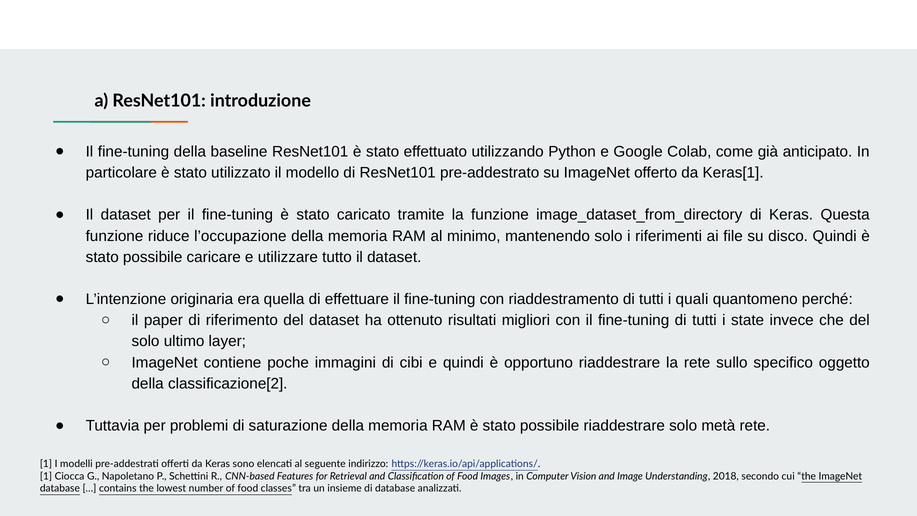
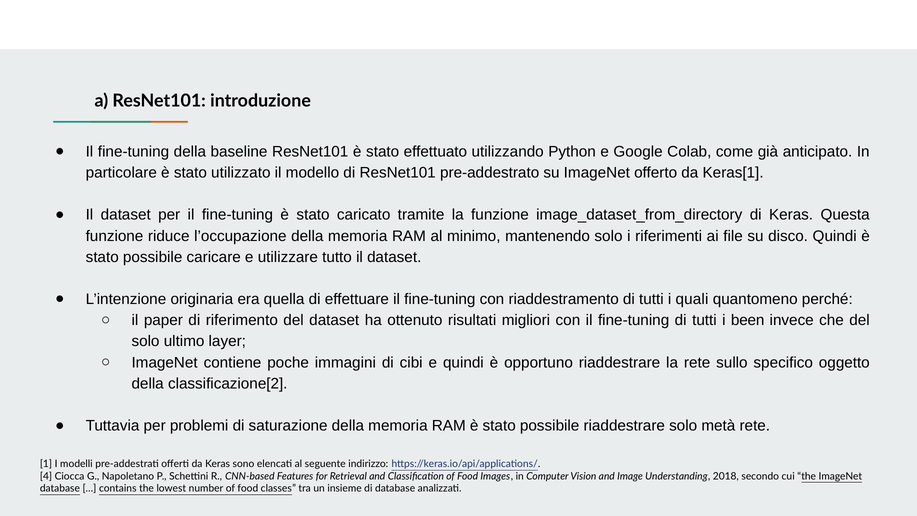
state: state -> been
1 at (46, 476): 1 -> 4
